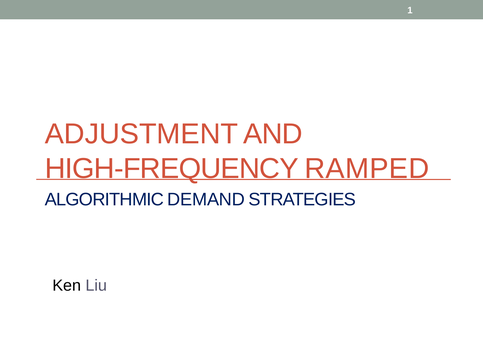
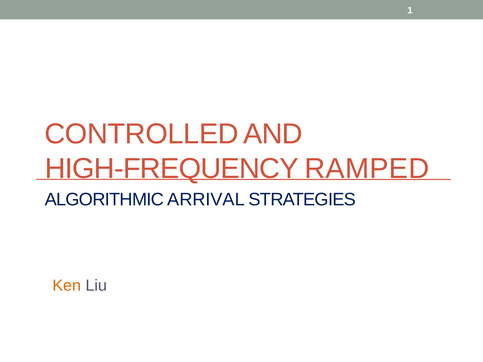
ADJUSTMENT: ADJUSTMENT -> CONTROLLED
DEMAND: DEMAND -> ARRIVAL
Ken colour: black -> orange
